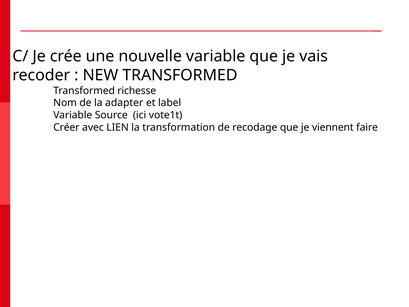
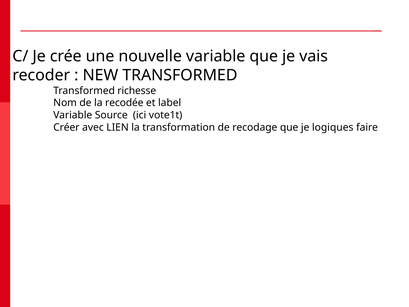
adapter: adapter -> recodée
viennent: viennent -> logiques
